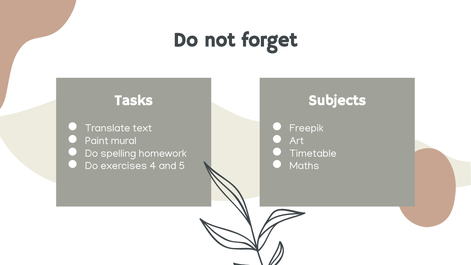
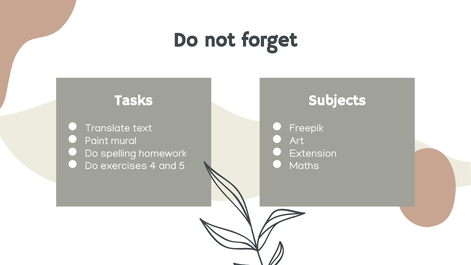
Timetable: Timetable -> Extension
